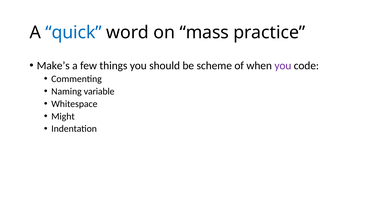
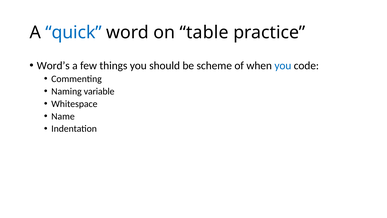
mass: mass -> table
Make’s: Make’s -> Word’s
you at (283, 65) colour: purple -> blue
Might: Might -> Name
